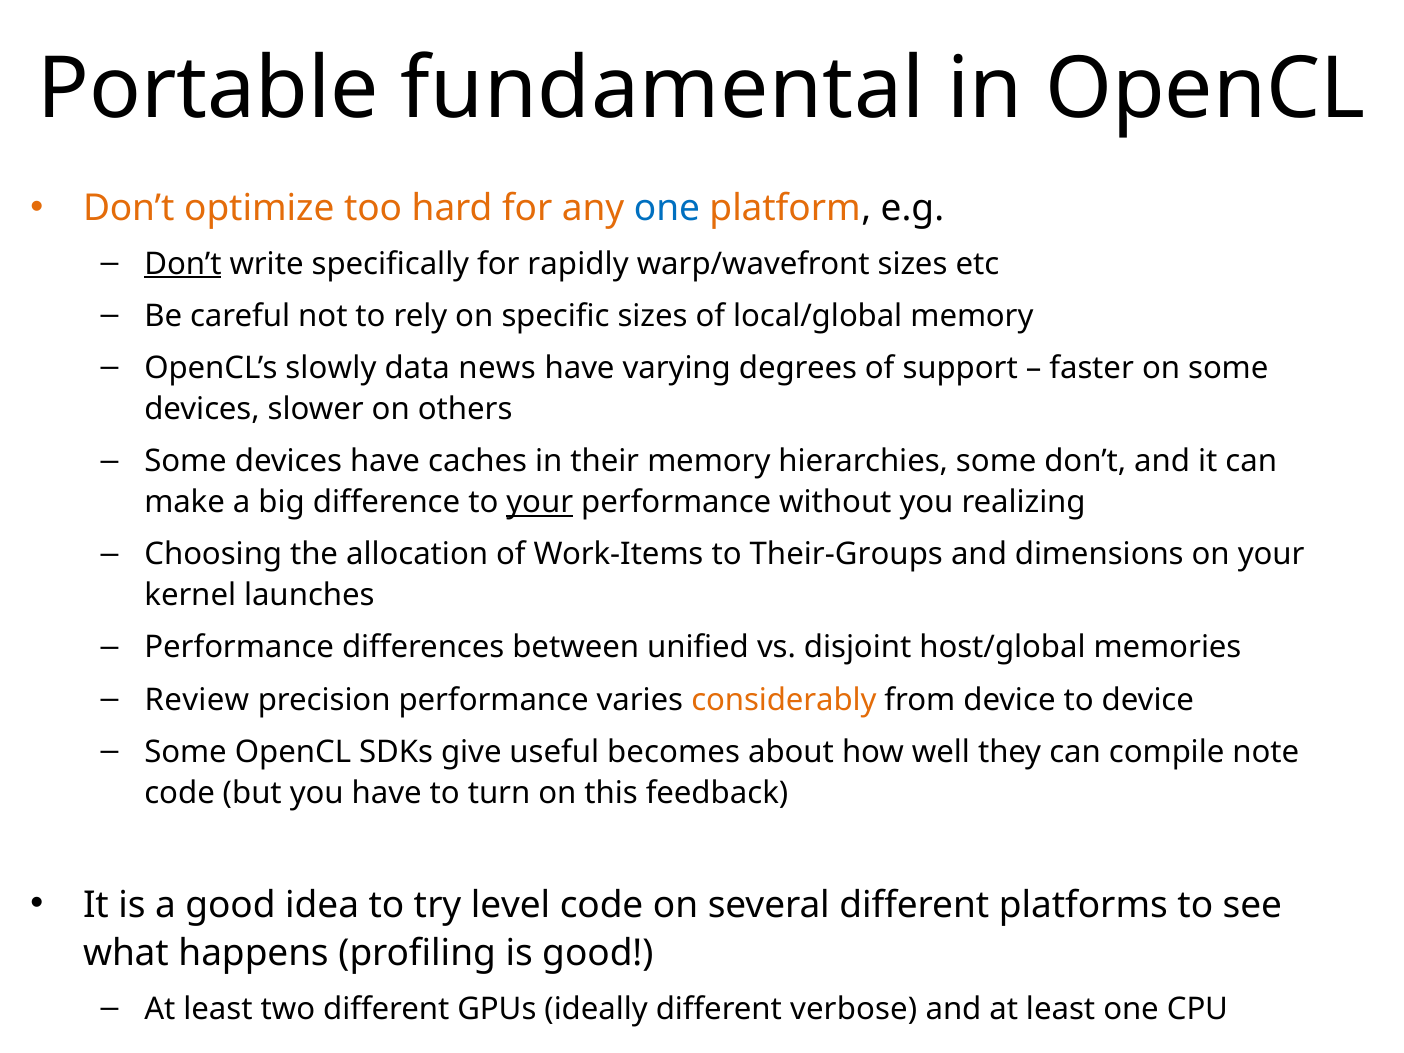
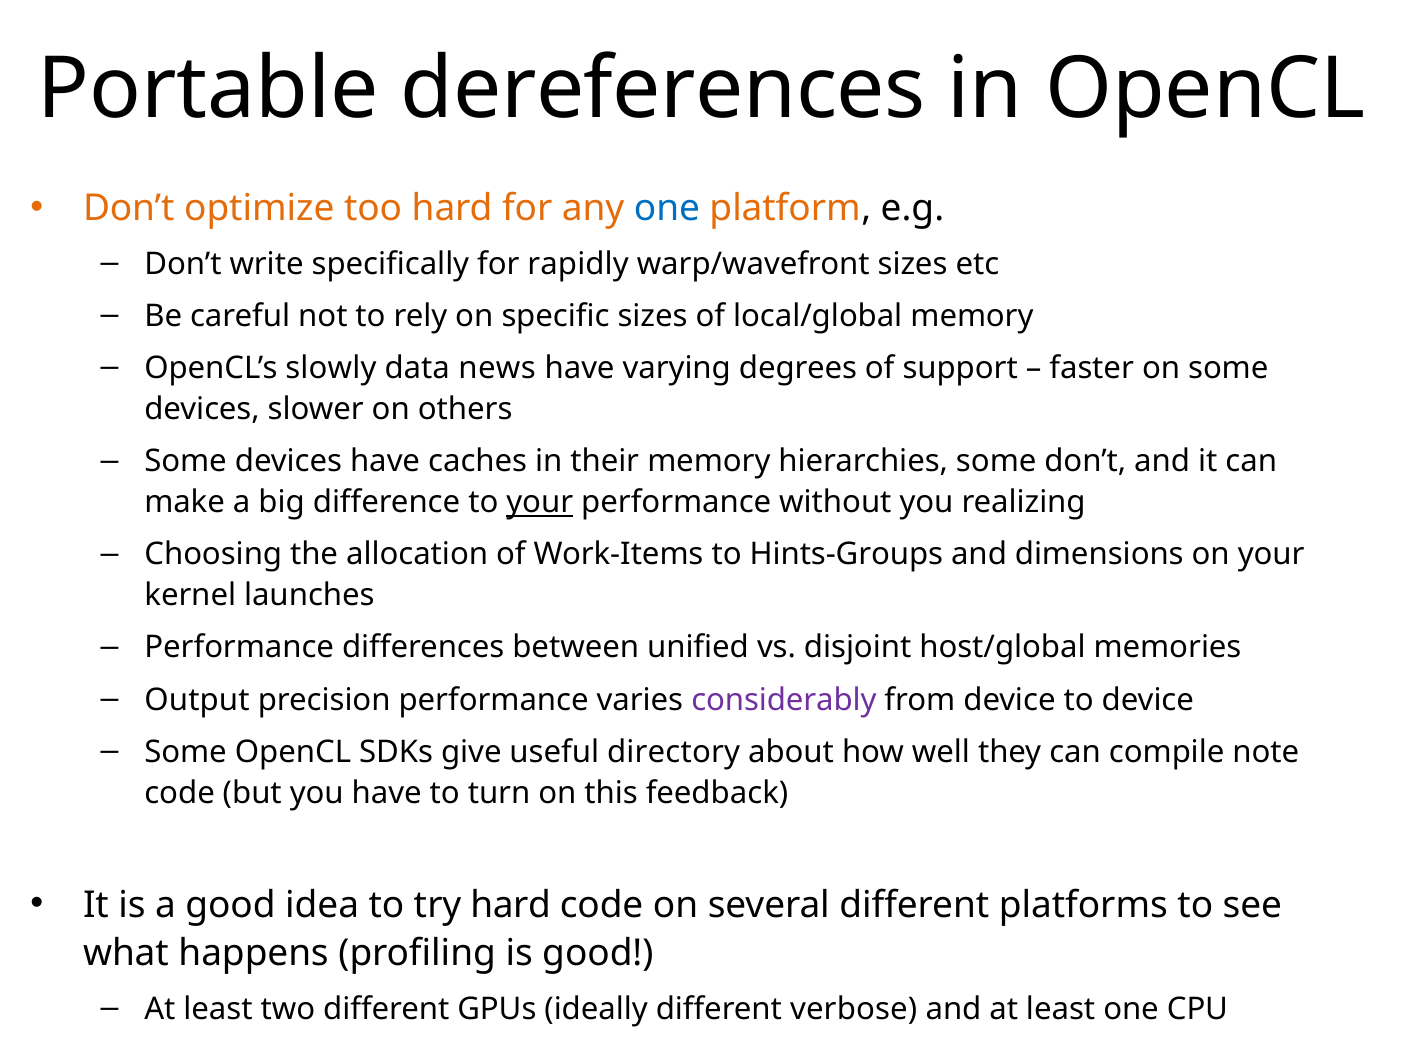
fundamental: fundamental -> dereferences
Don’t at (183, 264) underline: present -> none
Their-Groups: Their-Groups -> Hints-Groups
Review: Review -> Output
considerably colour: orange -> purple
becomes: becomes -> directory
try level: level -> hard
